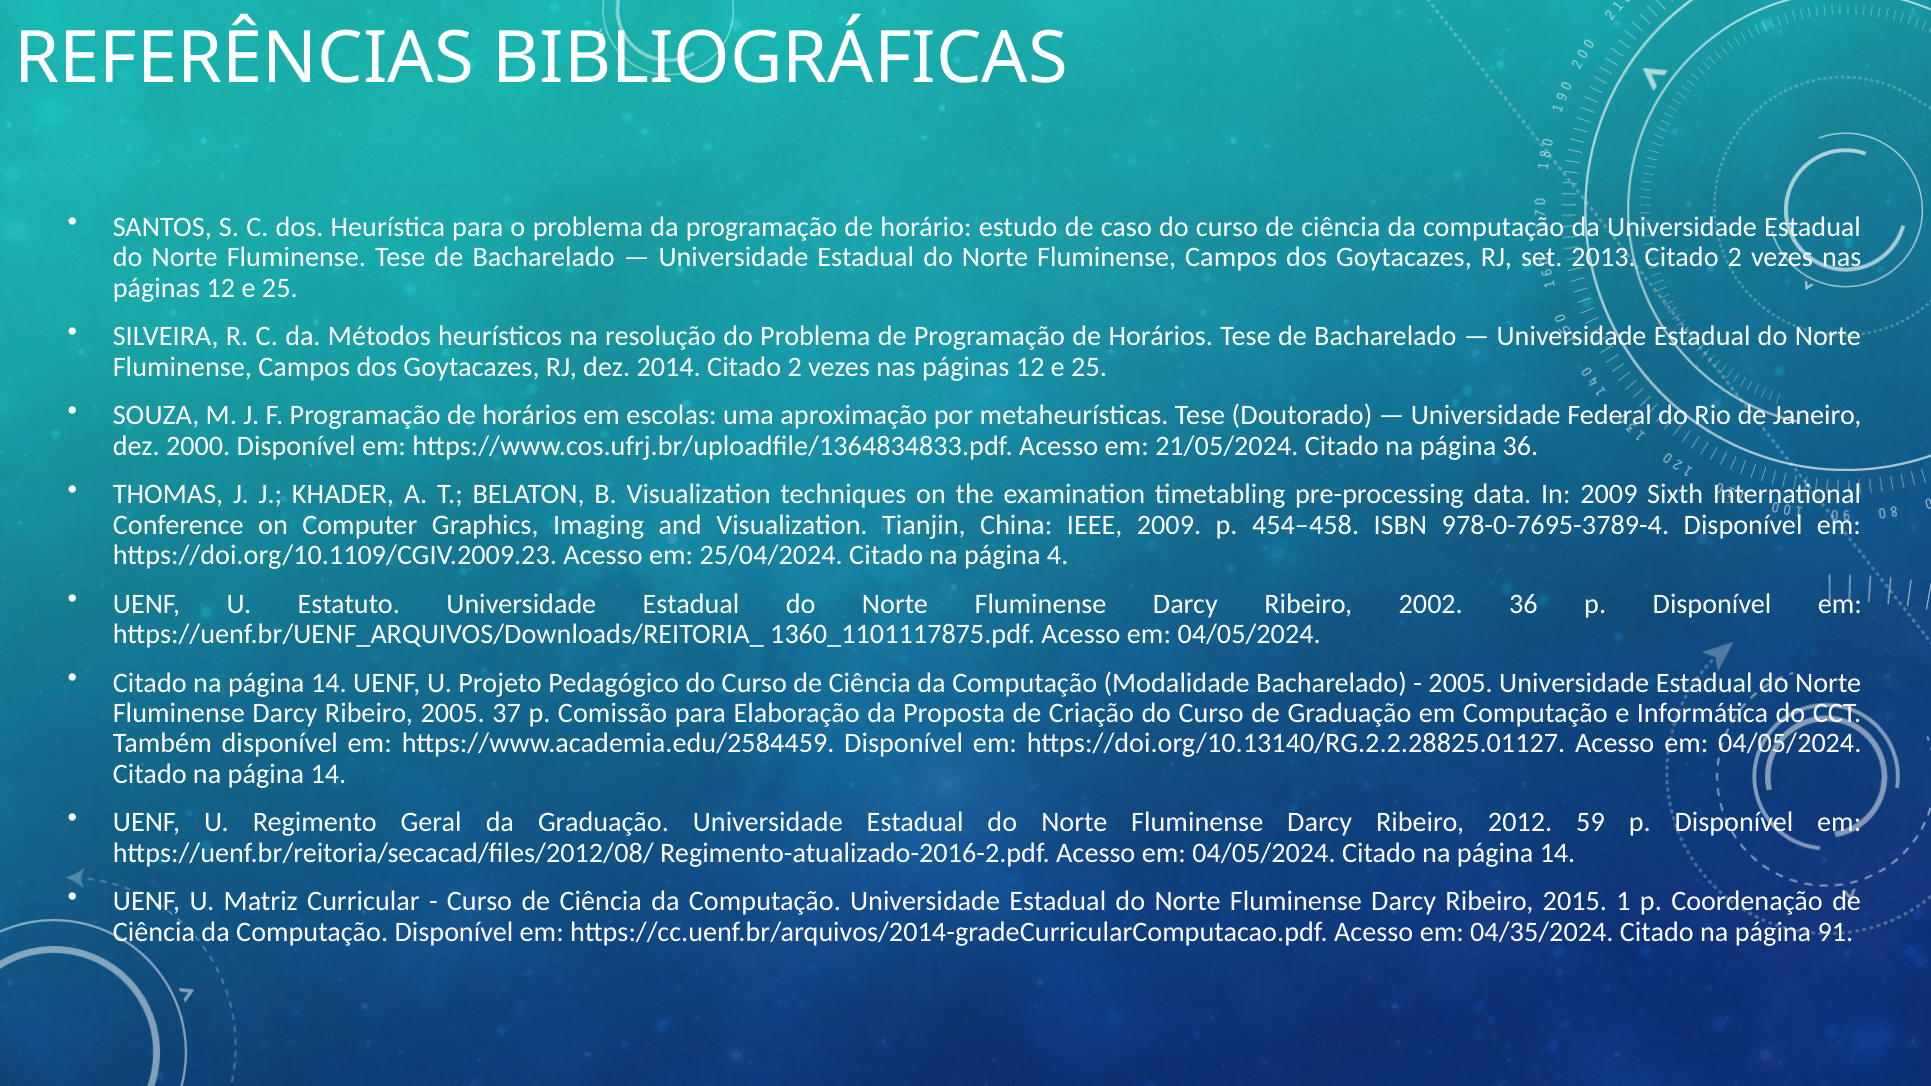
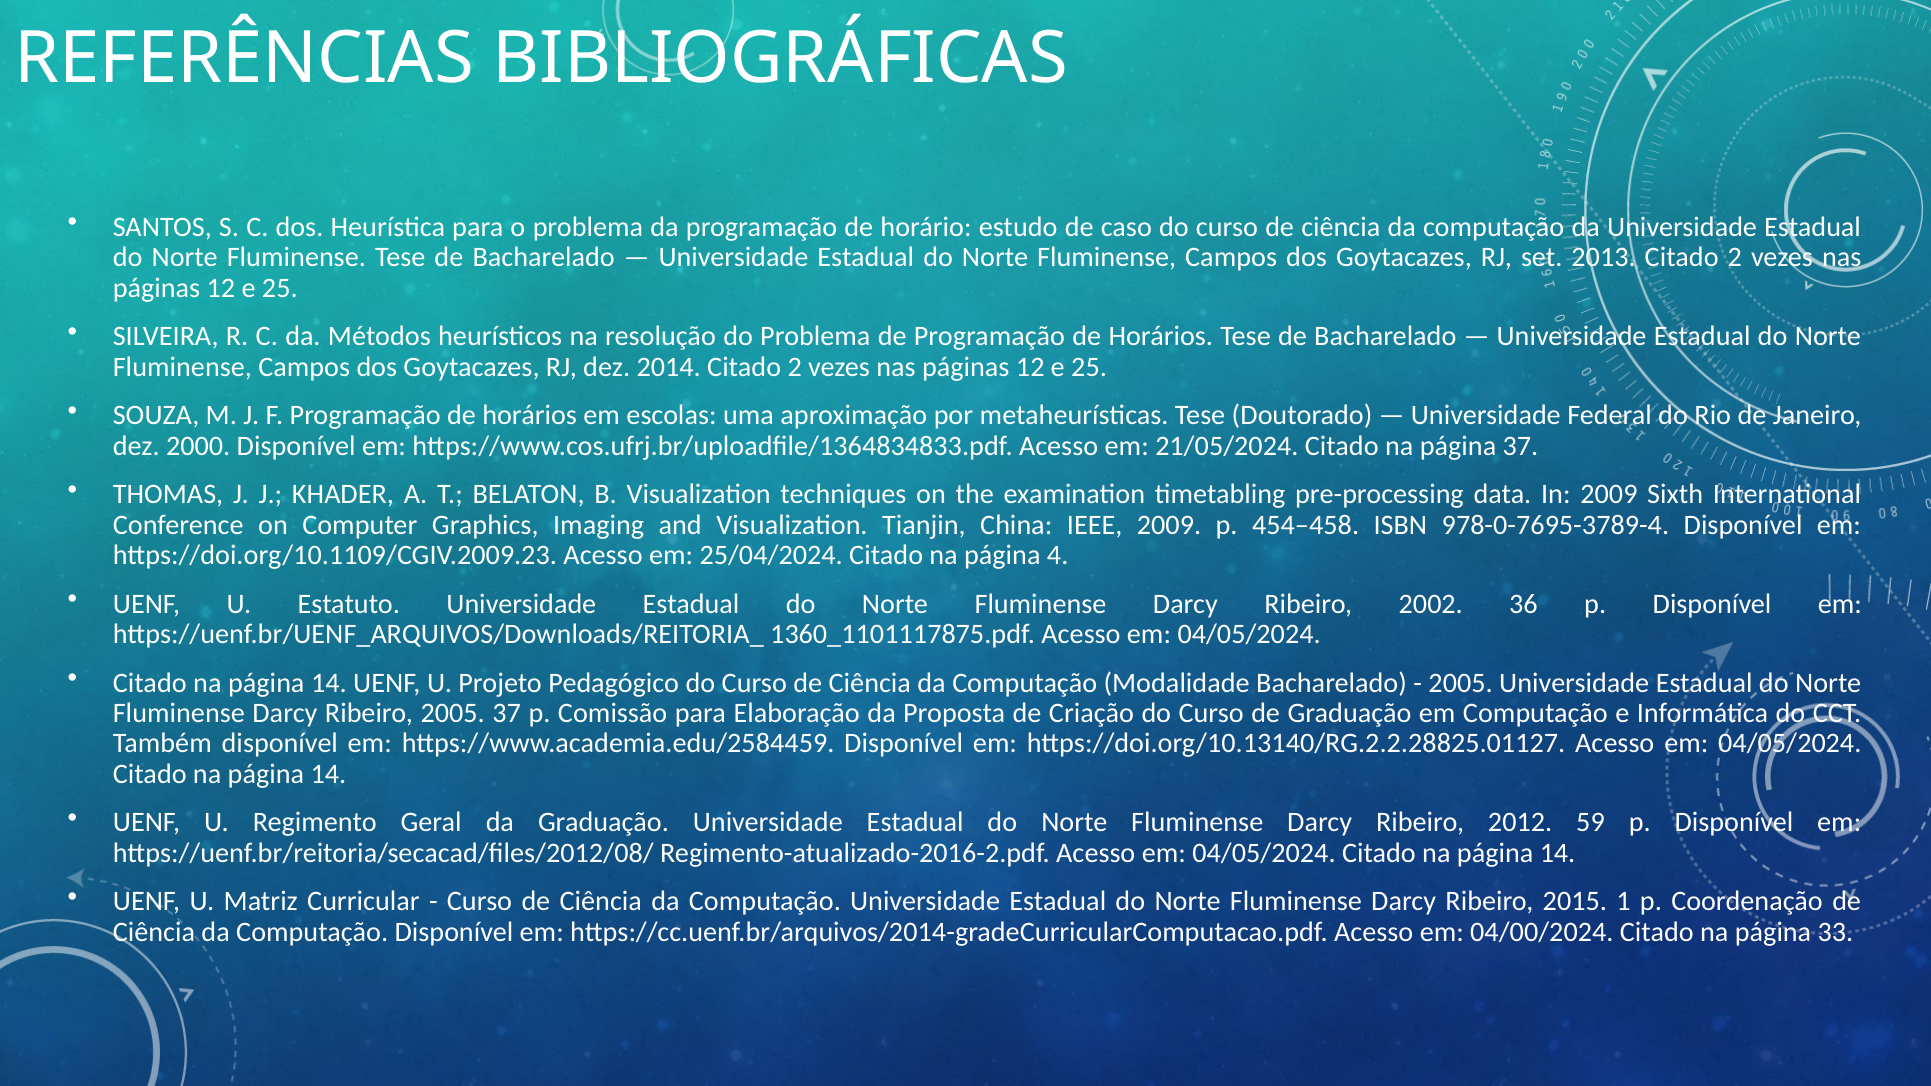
página 36: 36 -> 37
04/35/2024: 04/35/2024 -> 04/00/2024
91: 91 -> 33
